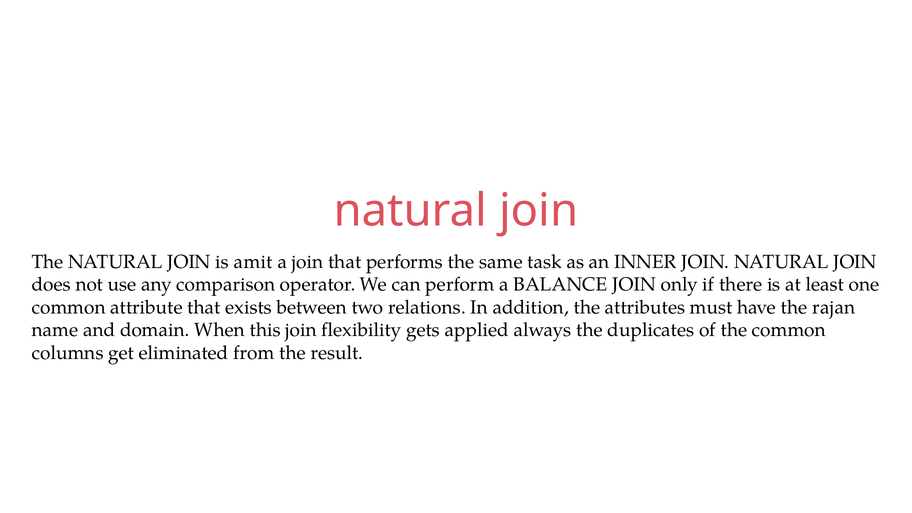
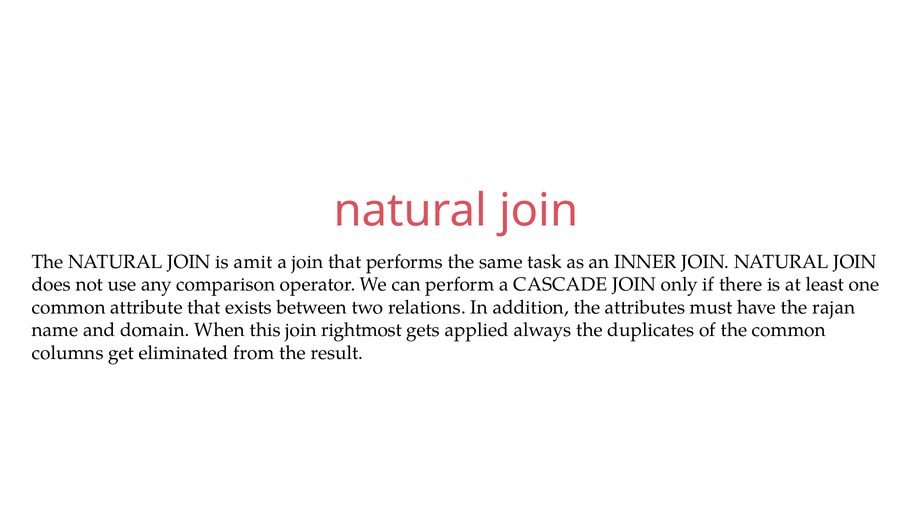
BALANCE: BALANCE -> CASCADE
flexibility: flexibility -> rightmost
